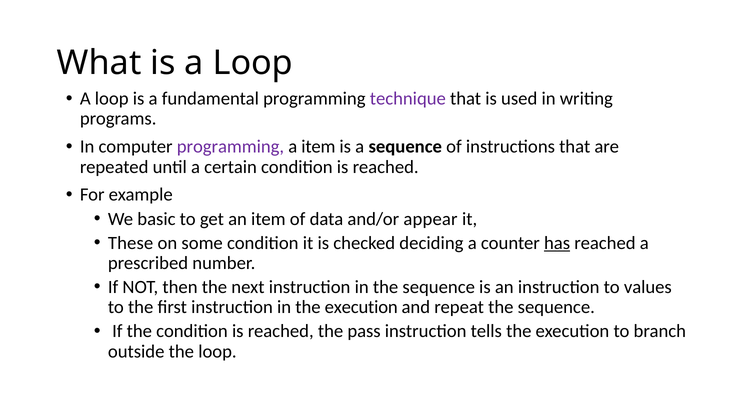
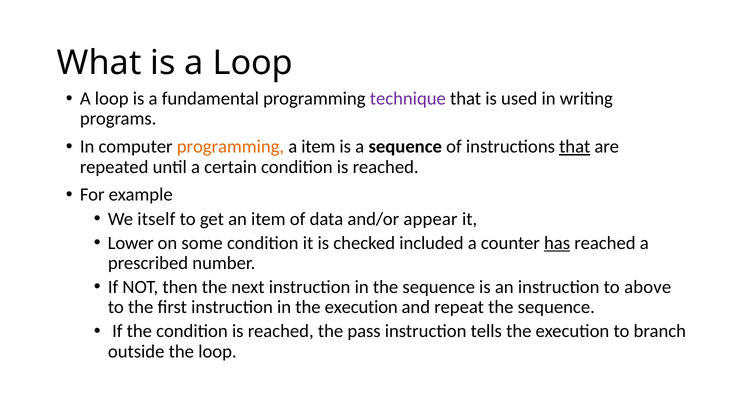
programming at (230, 147) colour: purple -> orange
that at (575, 147) underline: none -> present
basic: basic -> itself
These: These -> Lower
deciding: deciding -> included
values: values -> above
